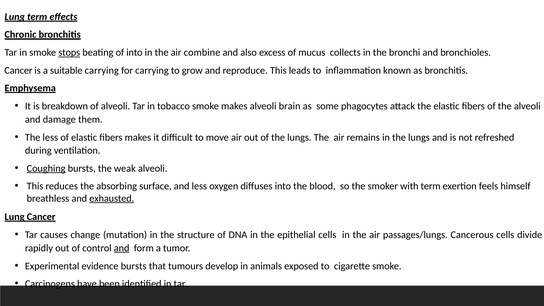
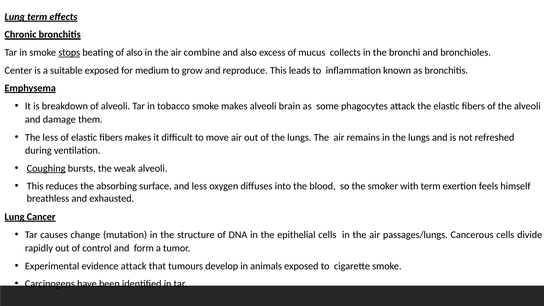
of into: into -> also
Cancer at (18, 70): Cancer -> Center
suitable carrying: carrying -> exposed
for carrying: carrying -> medium
exhausted underline: present -> none
and at (122, 248) underline: present -> none
evidence bursts: bursts -> attack
